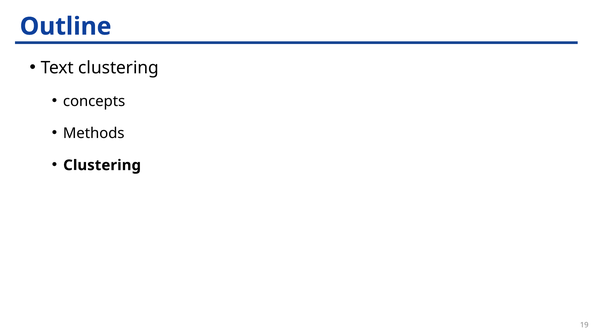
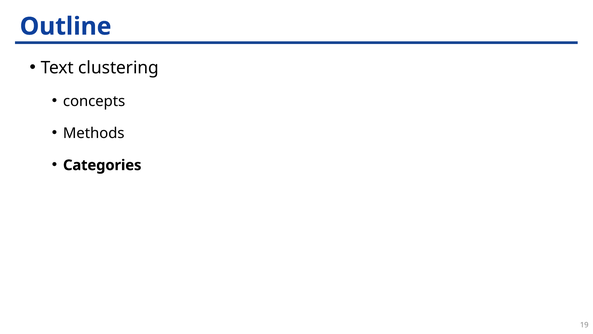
Clustering at (102, 165): Clustering -> Categories
